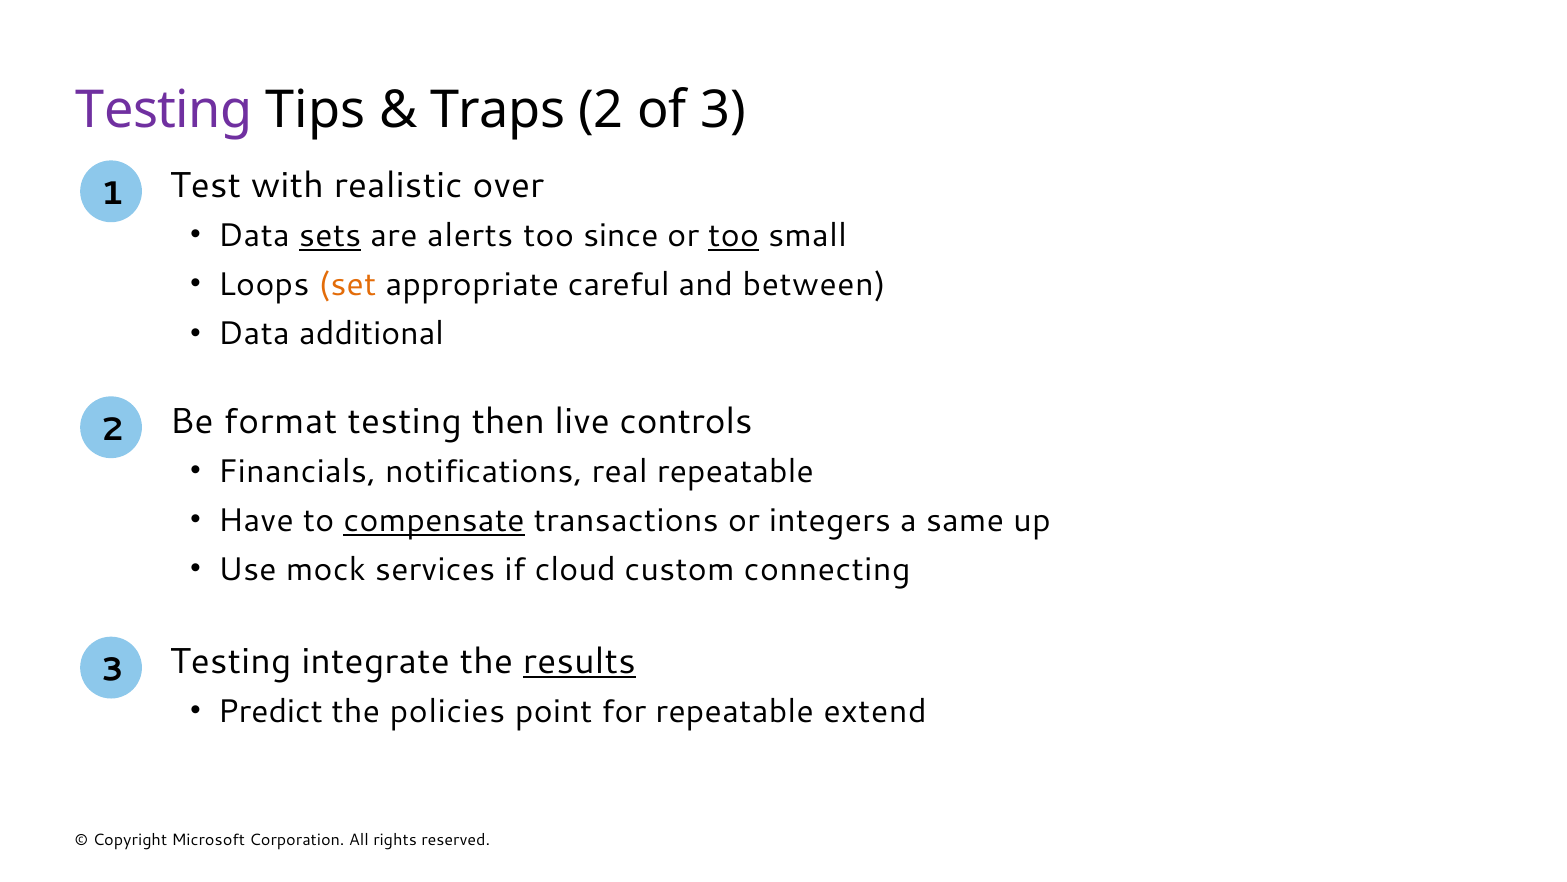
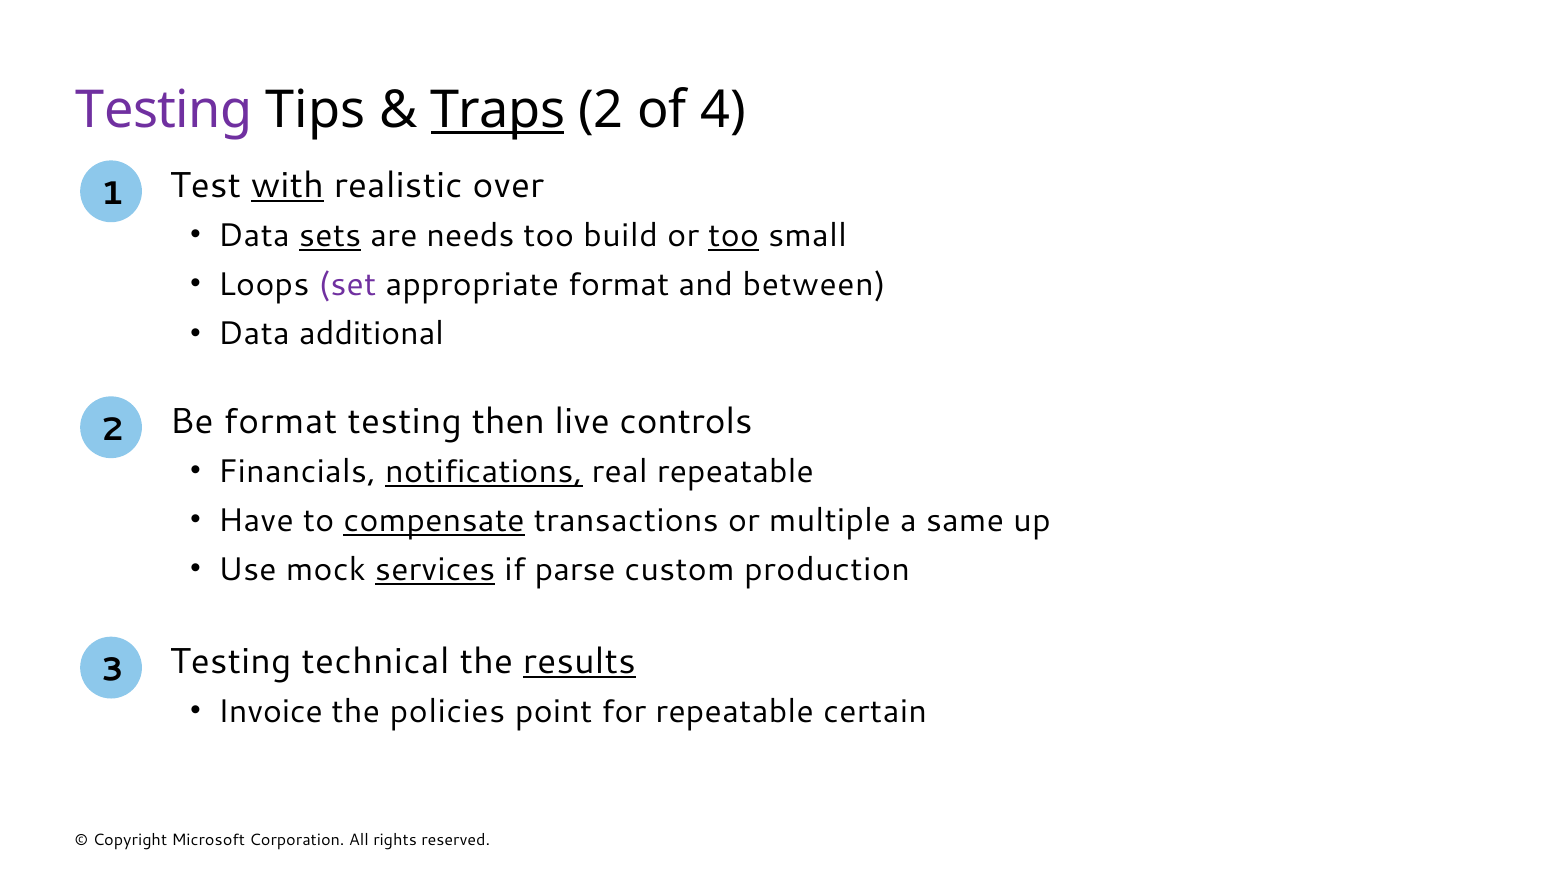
Traps underline: none -> present
of 3: 3 -> 4
with underline: none -> present
alerts: alerts -> needs
since: since -> build
set colour: orange -> purple
appropriate careful: careful -> format
notifications underline: none -> present
integers: integers -> multiple
services underline: none -> present
cloud: cloud -> parse
connecting: connecting -> production
integrate: integrate -> technical
Predict: Predict -> Invoice
extend: extend -> certain
